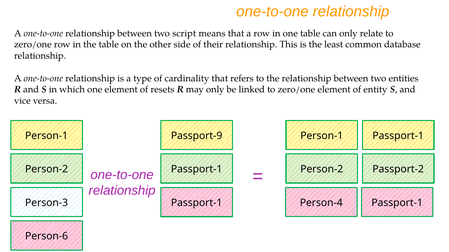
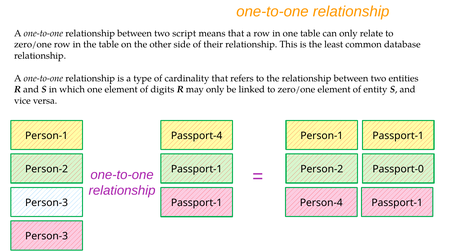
resets: resets -> digits
Passport-9: Passport-9 -> Passport-4
Passport-2: Passport-2 -> Passport-0
Person-6 at (47, 237): Person-6 -> Person-3
